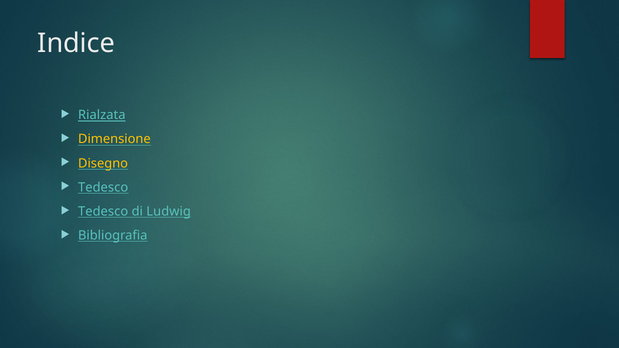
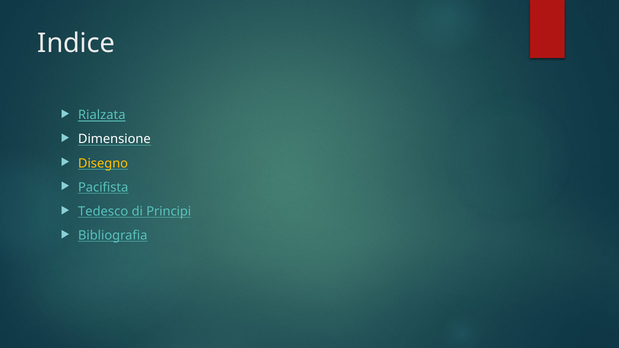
Dimensione colour: yellow -> white
Tedesco at (103, 187): Tedesco -> Pacifista
Ludwig: Ludwig -> Principi
